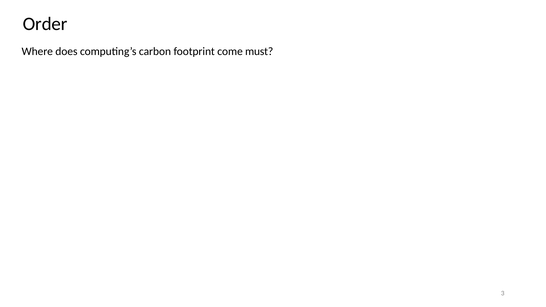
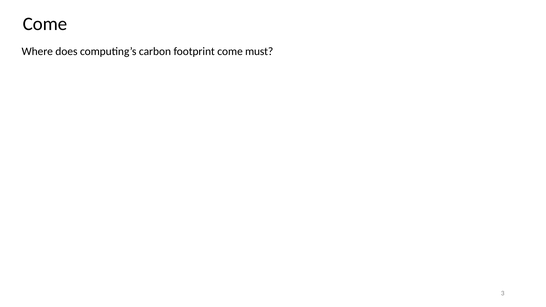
Order at (45, 24): Order -> Come
